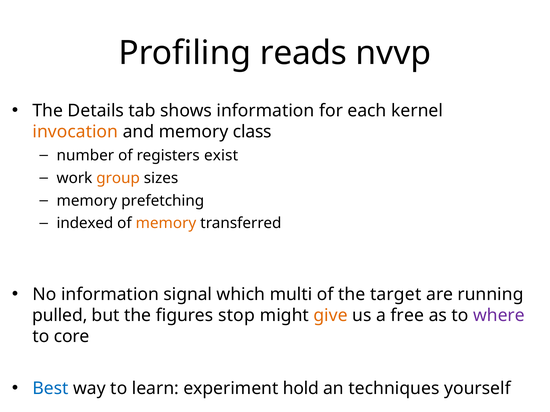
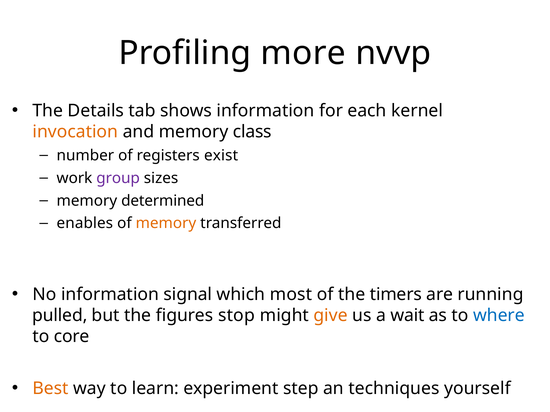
reads: reads -> more
group colour: orange -> purple
prefetching: prefetching -> determined
indexed: indexed -> enables
multi: multi -> most
target: target -> timers
free: free -> wait
where colour: purple -> blue
Best colour: blue -> orange
hold: hold -> step
